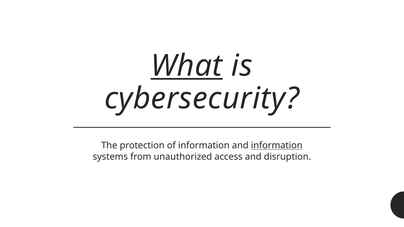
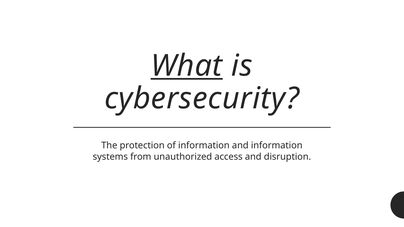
information at (277, 146) underline: present -> none
